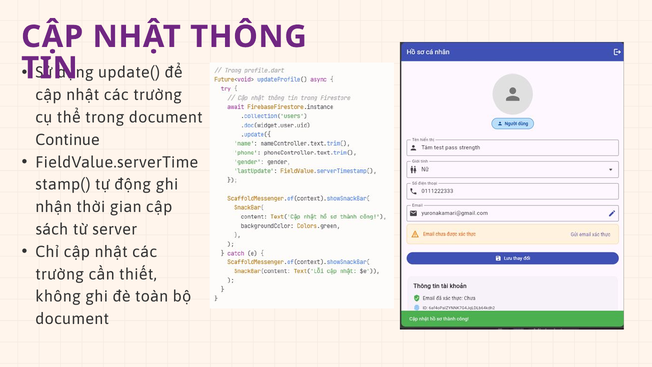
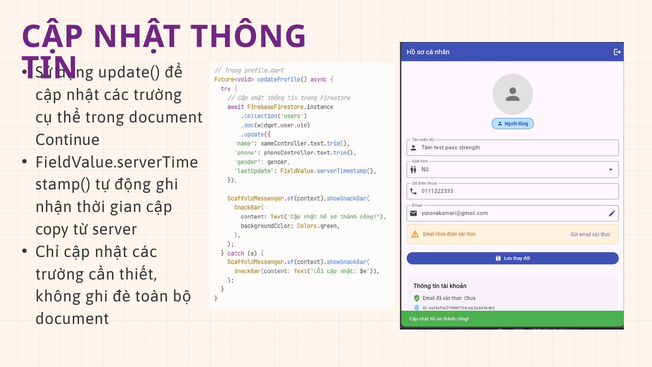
sách: sách -> copy
